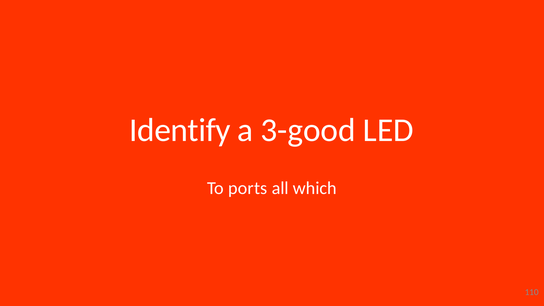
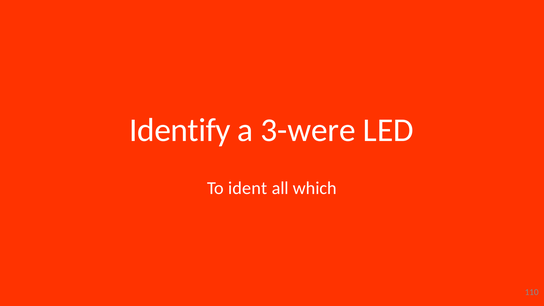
3-good: 3-good -> 3-were
ports: ports -> ident
